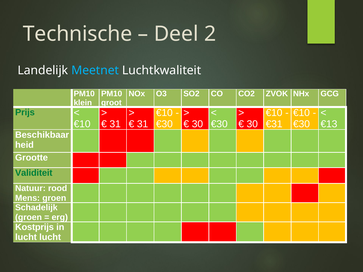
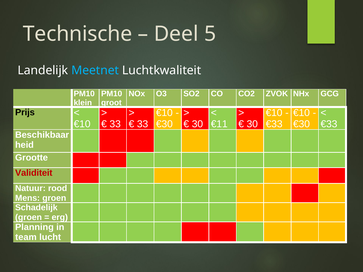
2: 2 -> 5
Prijs colour: green -> black
31 at (115, 124): 31 -> 33
31 at (143, 124): 31 -> 33
€30 at (219, 124): €30 -> €11
€31 at (274, 124): €31 -> €33
€13 at (329, 124): €13 -> €33
Validiteit colour: green -> red
Kostprijs: Kostprijs -> Planning
lucht at (26, 237): lucht -> team
